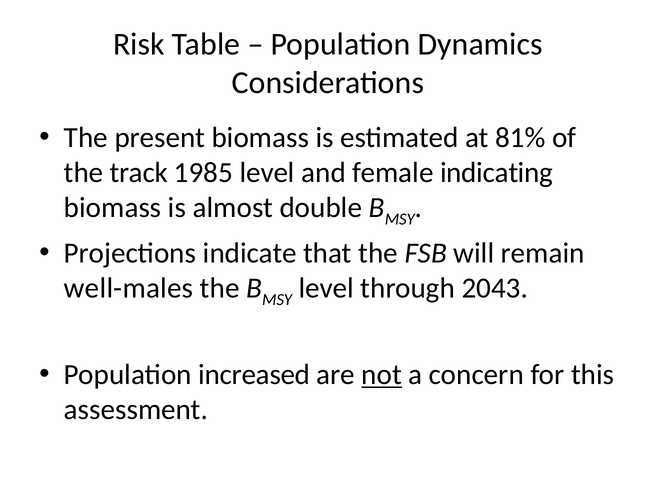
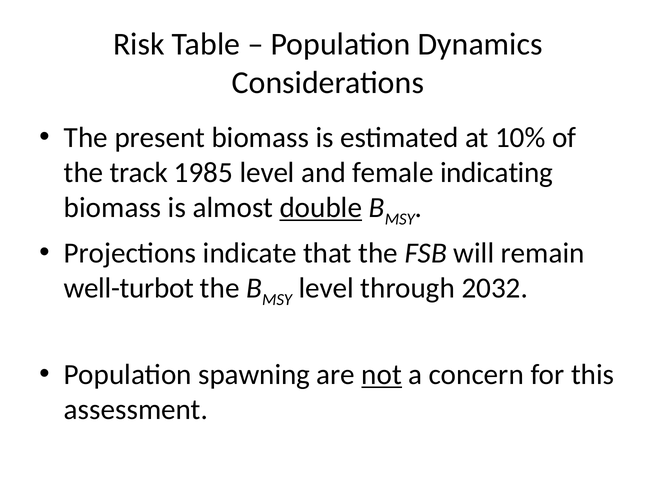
81%: 81% -> 10%
double underline: none -> present
well-males: well-males -> well-turbot
2043: 2043 -> 2032
increased: increased -> spawning
